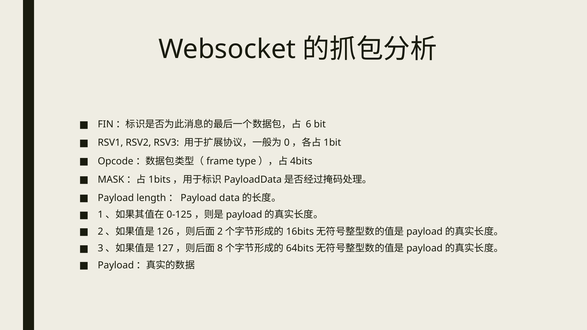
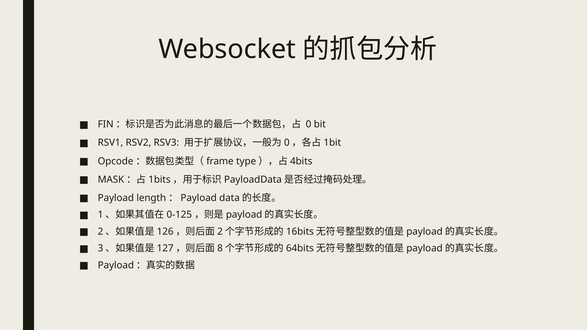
6: 6 -> 0
